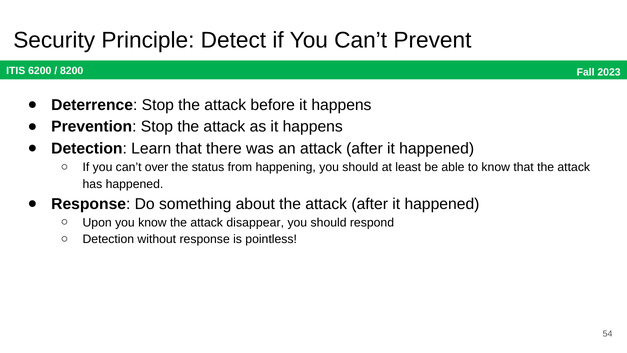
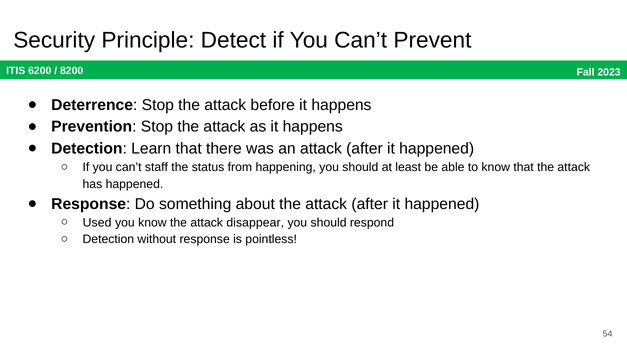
over: over -> staff
Upon: Upon -> Used
